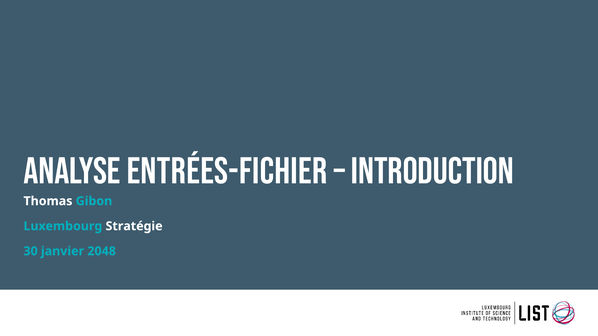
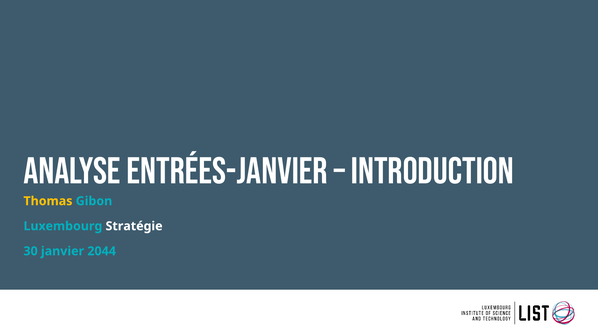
entrées-fichier: entrées-fichier -> entrées-janvier
Thomas colour: white -> yellow
2048: 2048 -> 2044
